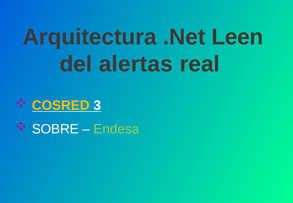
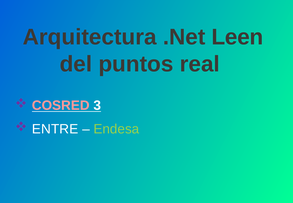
alertas: alertas -> puntos
COSRED colour: yellow -> pink
SOBRE: SOBRE -> ENTRE
